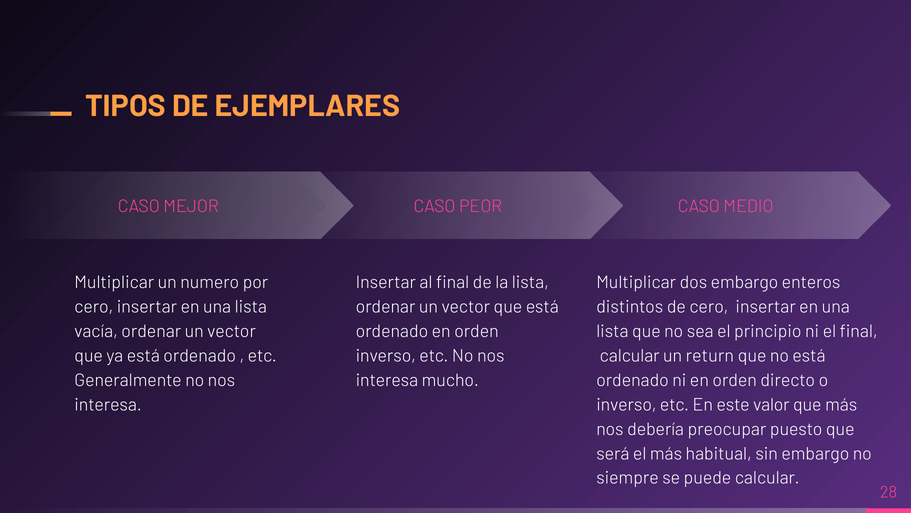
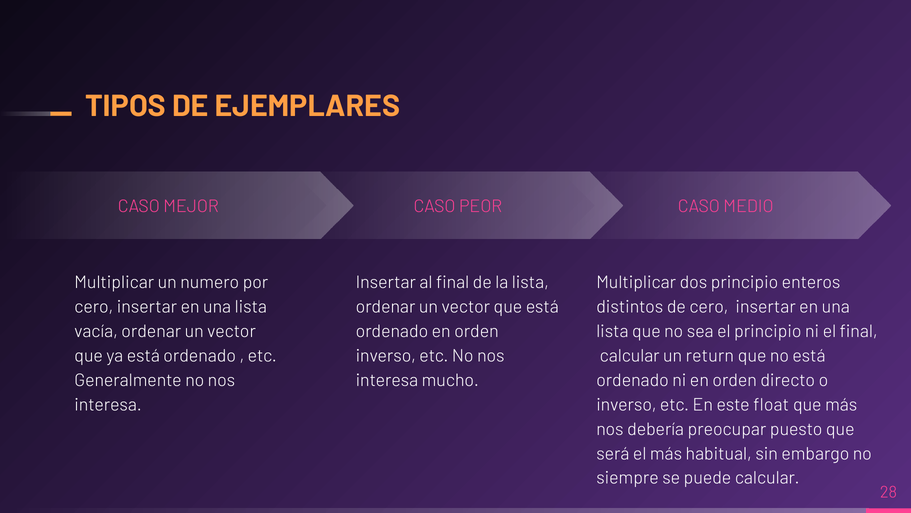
dos embargo: embargo -> principio
valor: valor -> float
